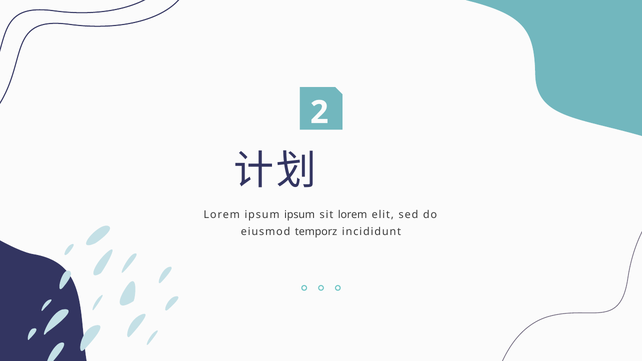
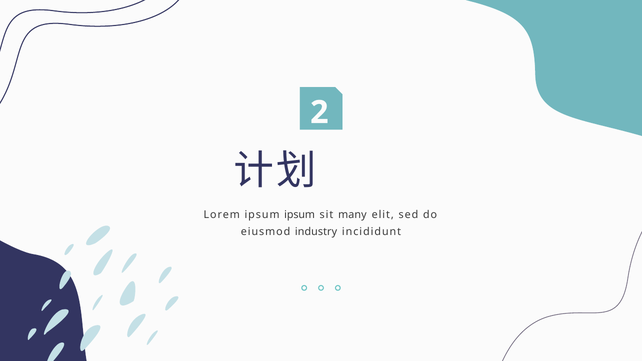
sit lorem: lorem -> many
temporz: temporz -> industry
